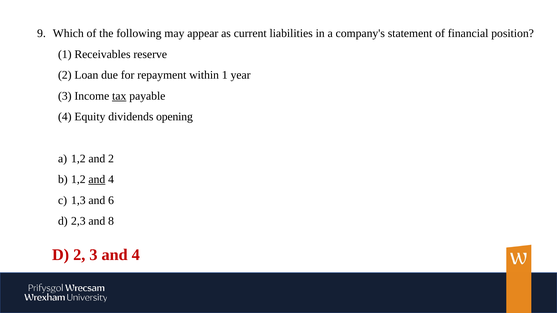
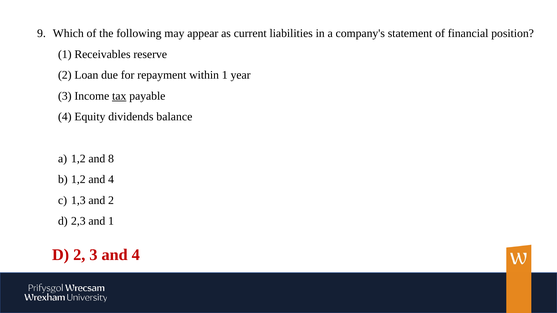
opening: opening -> balance
and 2: 2 -> 8
and at (97, 180) underline: present -> none
and 6: 6 -> 2
and 8: 8 -> 1
